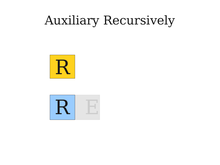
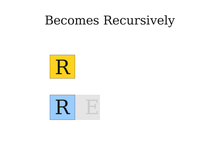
Auxiliary: Auxiliary -> Becomes
